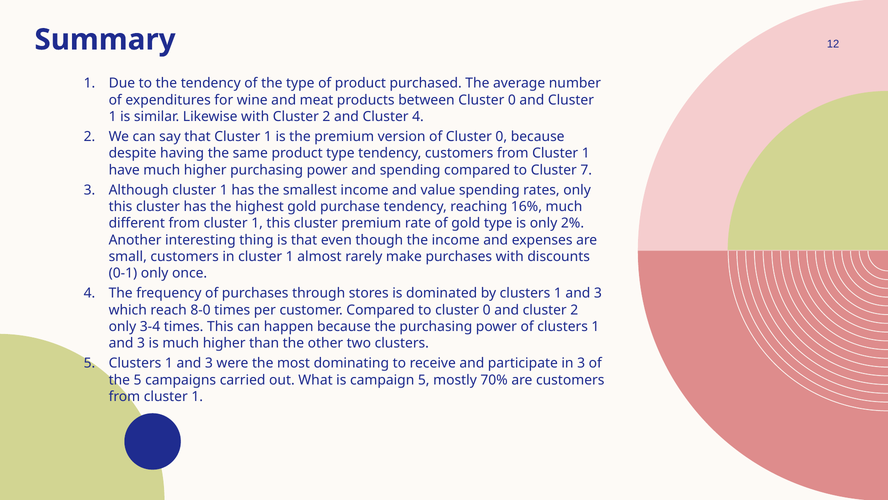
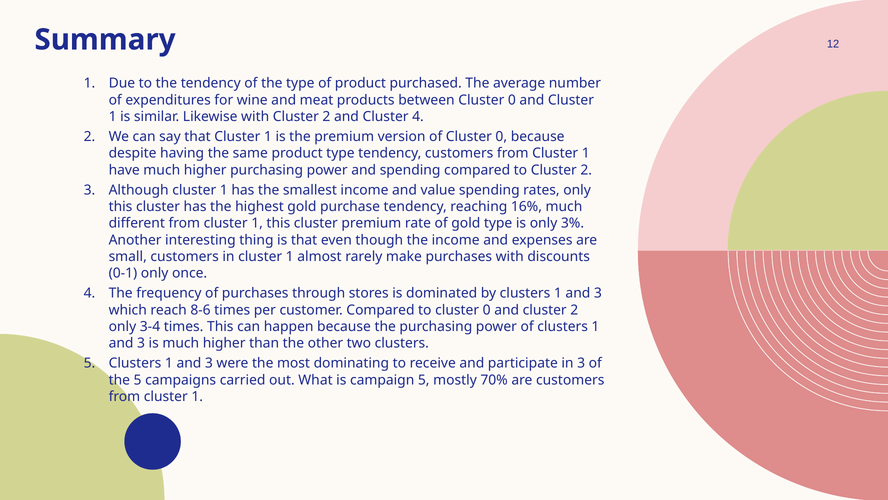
to Cluster 7: 7 -> 2
2%: 2% -> 3%
8-0: 8-0 -> 8-6
